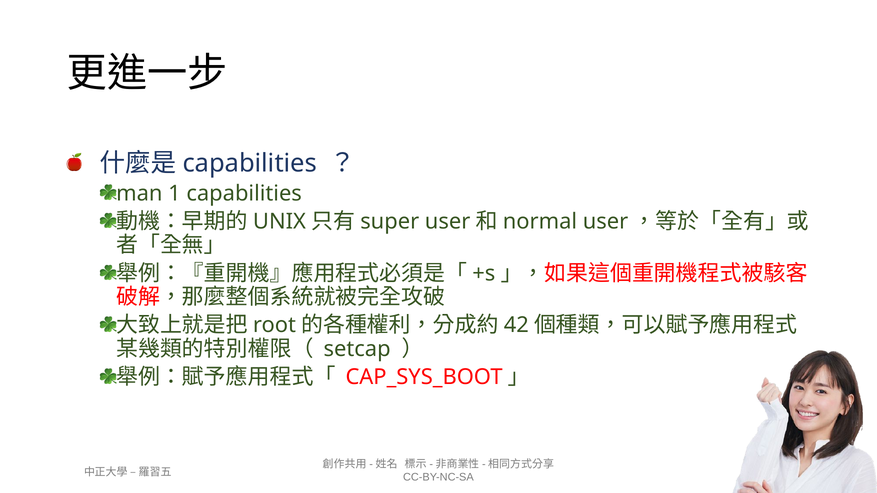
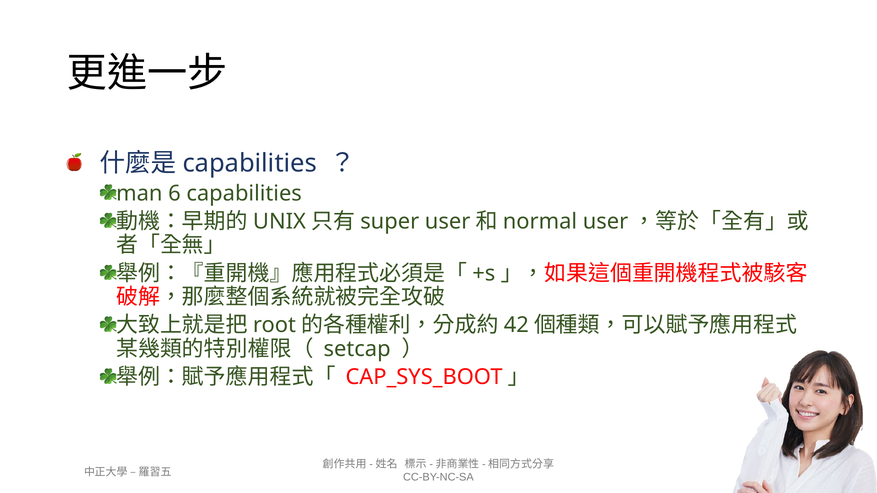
1: 1 -> 6
